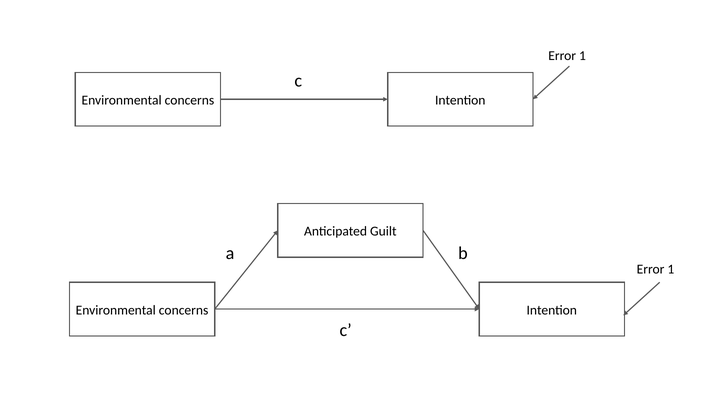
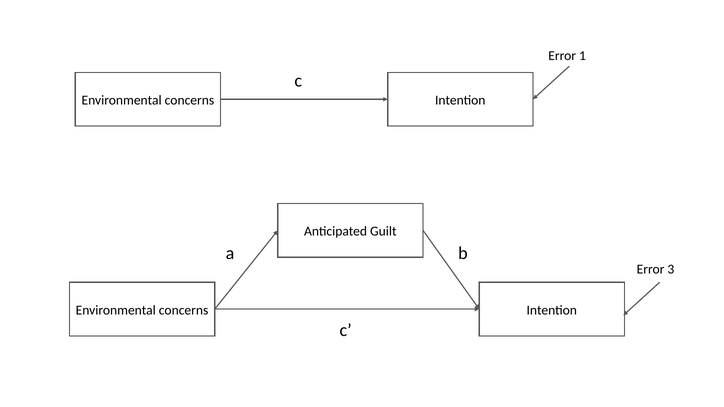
1 at (671, 269): 1 -> 3
